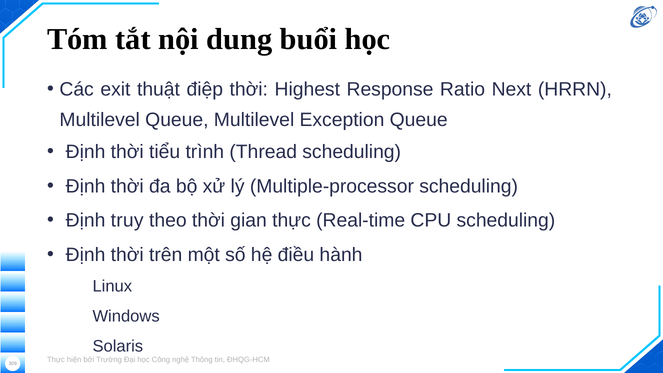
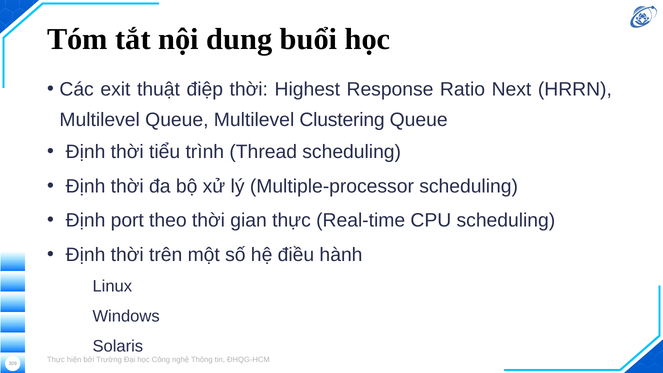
Exception: Exception -> Clustering
truy: truy -> port
